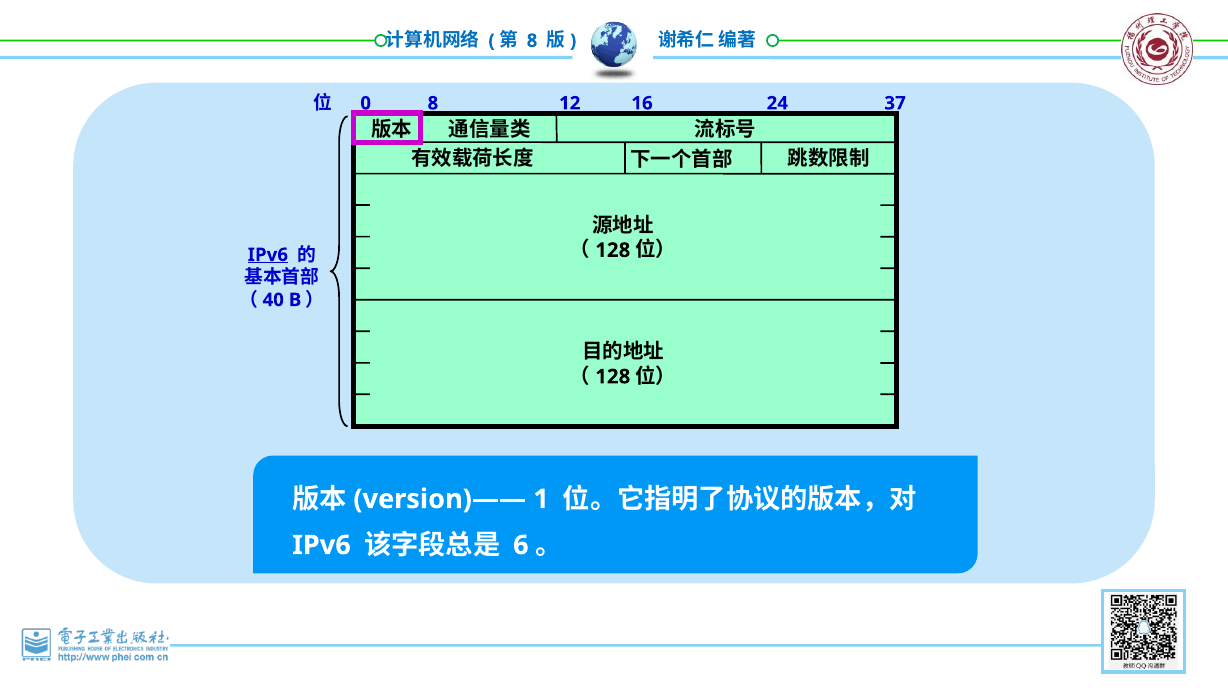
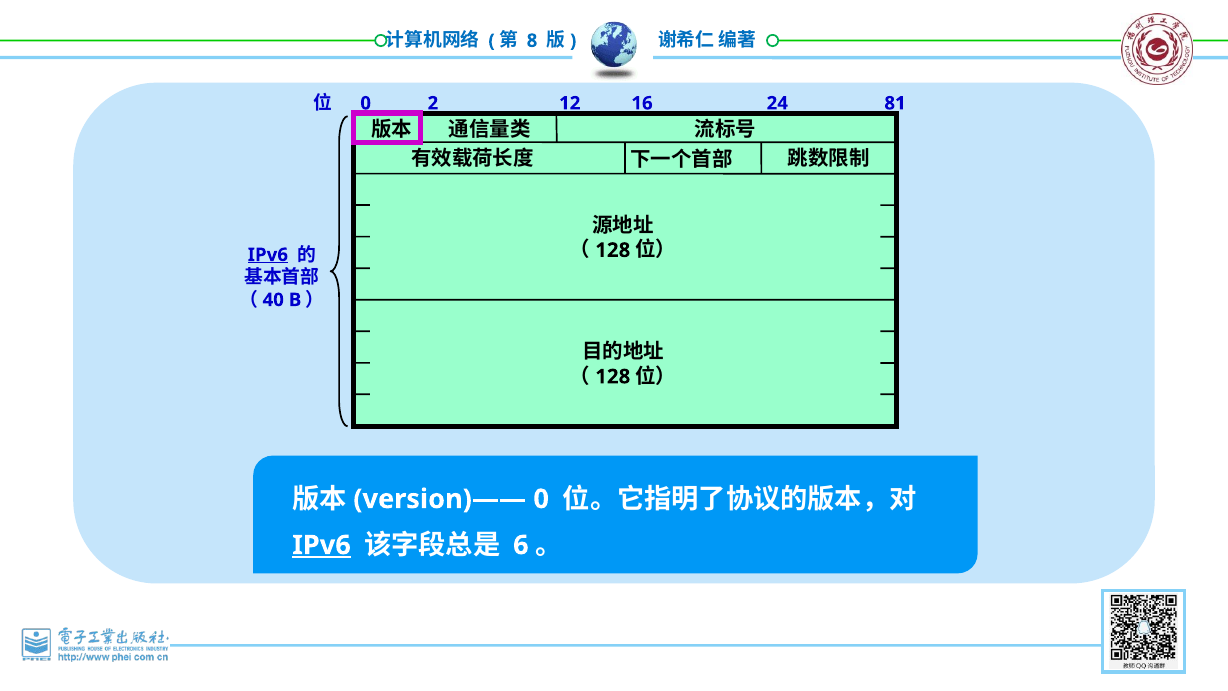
8 at (433, 103): 8 -> 2
37: 37 -> 81
1 at (541, 499): 1 -> 0
IPv6 at (322, 545) underline: none -> present
